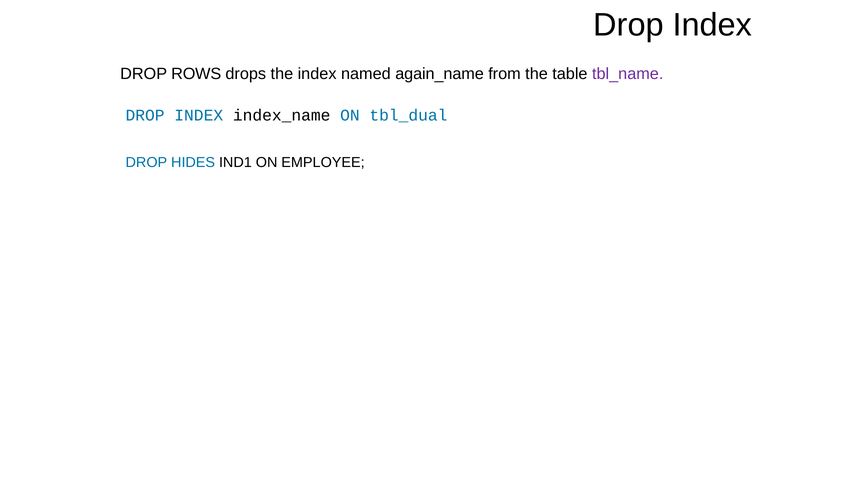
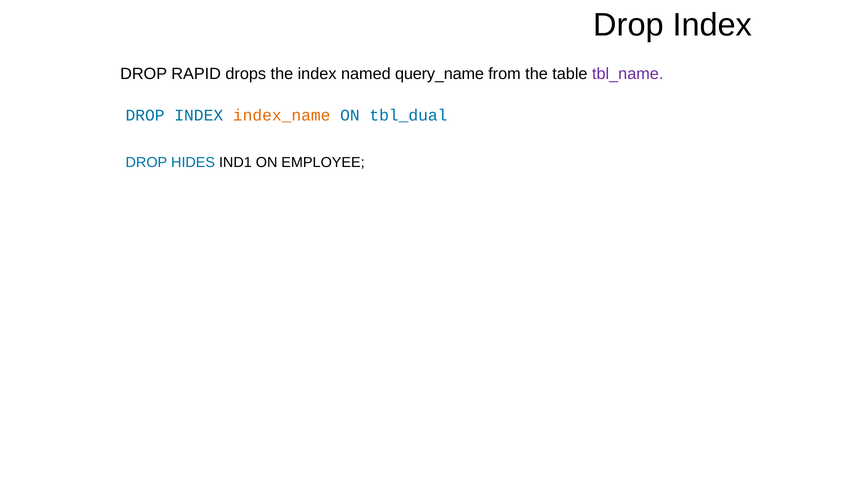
ROWS: ROWS -> RAPID
again_name: again_name -> query_name
index_name colour: black -> orange
